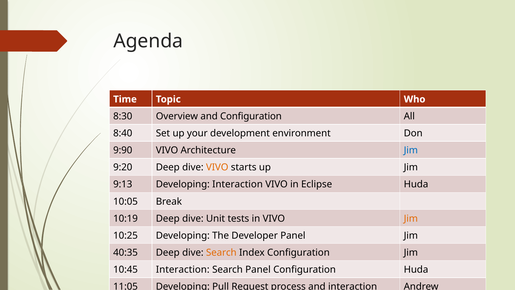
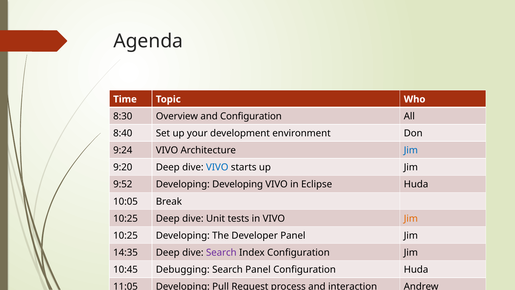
9:90: 9:90 -> 9:24
VIVO at (217, 167) colour: orange -> blue
9:13: 9:13 -> 9:52
Developing Interaction: Interaction -> Developing
10:19 at (126, 218): 10:19 -> 10:25
40:35: 40:35 -> 14:35
Search at (221, 252) colour: orange -> purple
10:45 Interaction: Interaction -> Debugging
